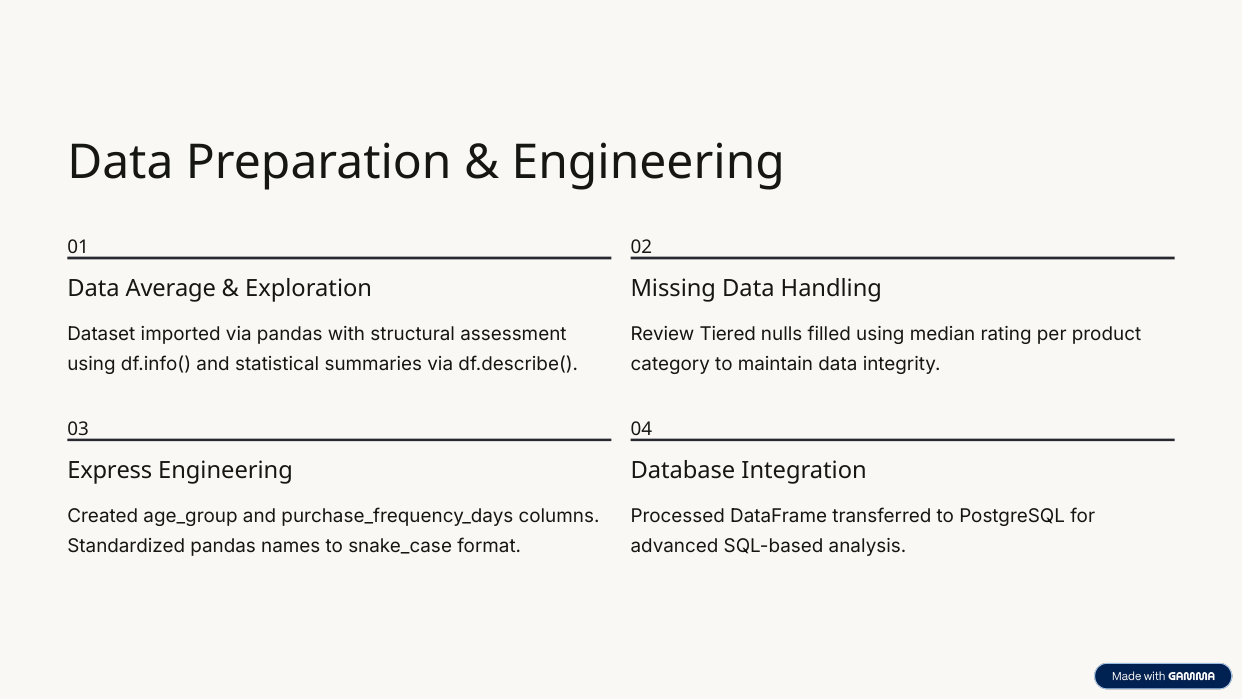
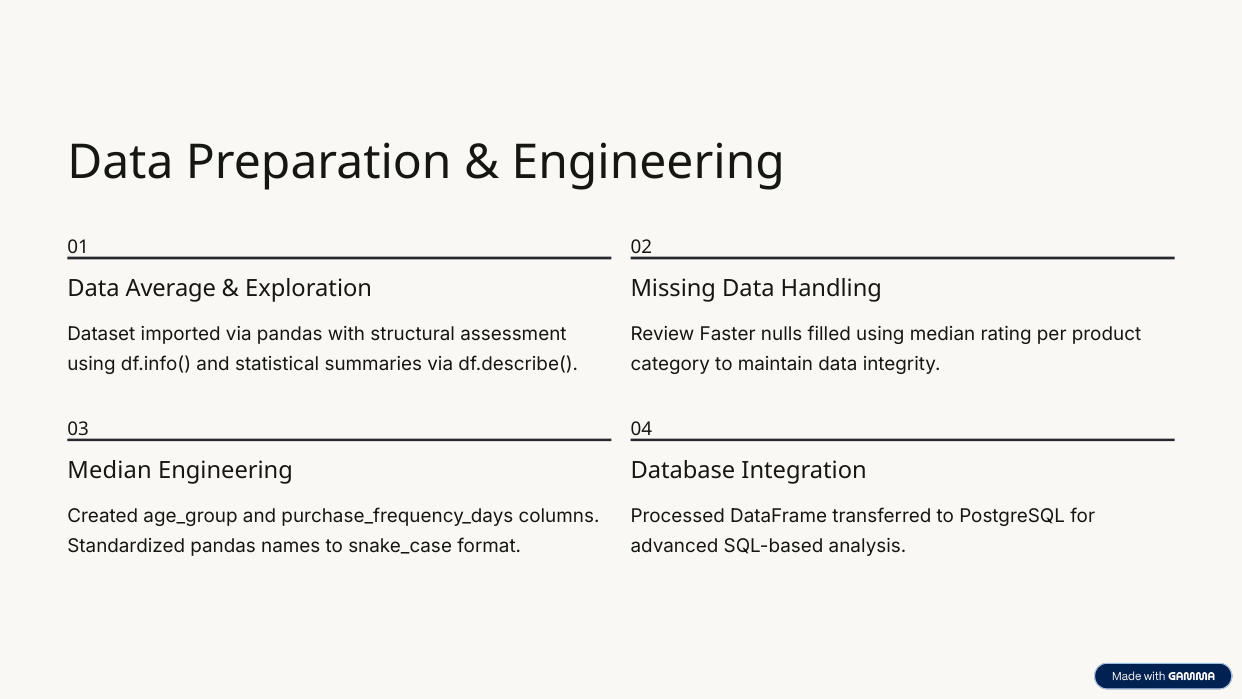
Tiered: Tiered -> Faster
Express at (110, 470): Express -> Median
